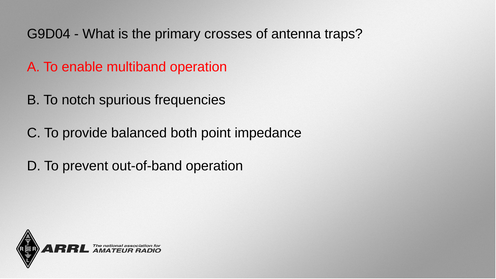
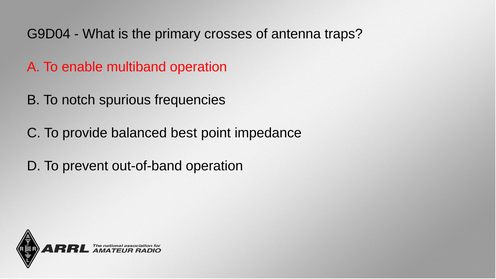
both: both -> best
